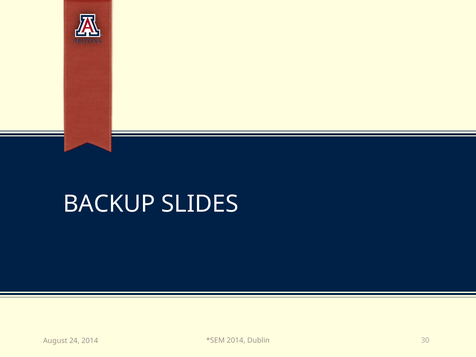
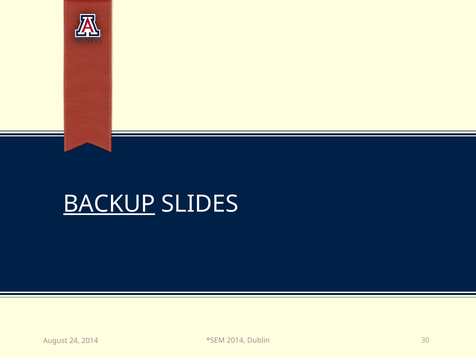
BACKUP underline: none -> present
